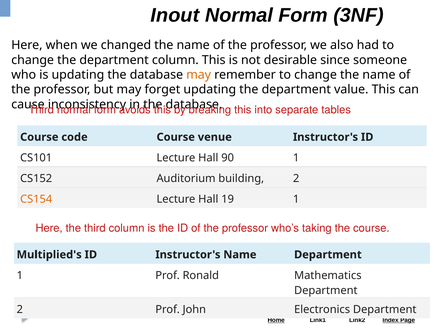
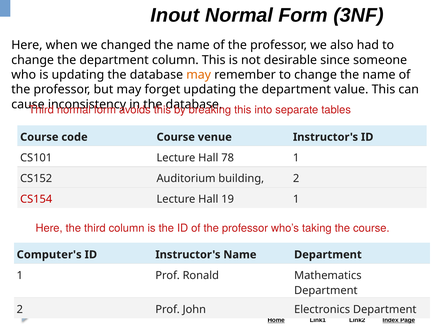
90: 90 -> 78
CS154 colour: orange -> red
Multiplied's: Multiplied's -> Computer's
